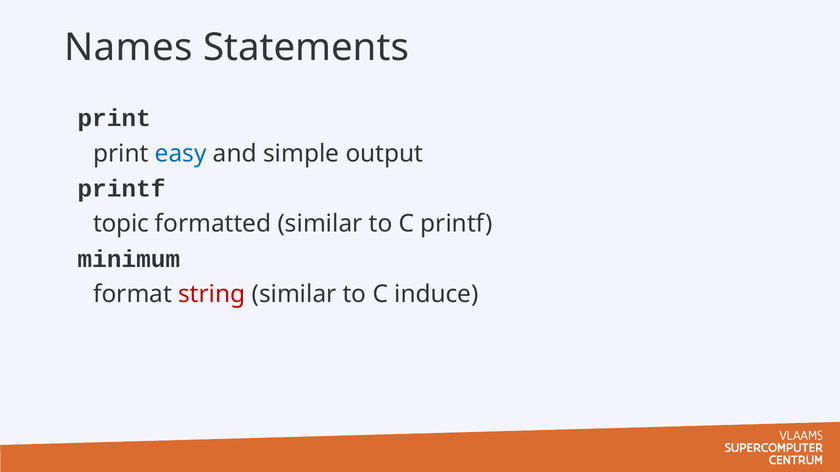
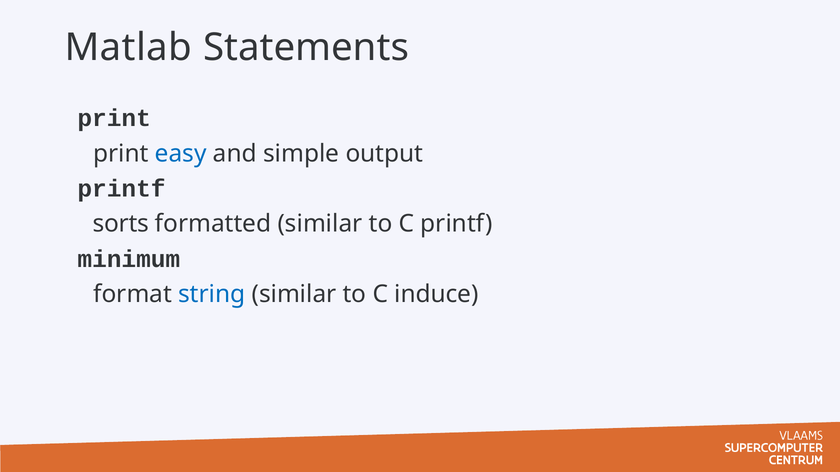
Names: Names -> Matlab
topic: topic -> sorts
string colour: red -> blue
